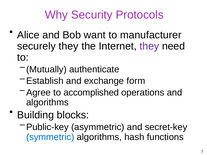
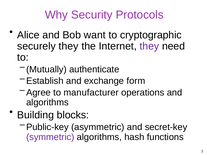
manufacturer: manufacturer -> cryptographic
accomplished: accomplished -> manufacturer
symmetric colour: blue -> purple
